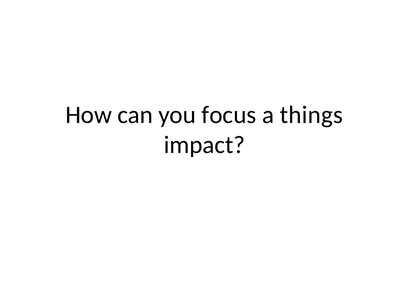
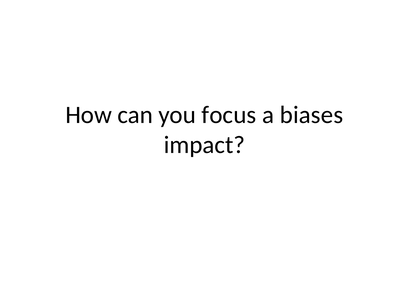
things: things -> biases
